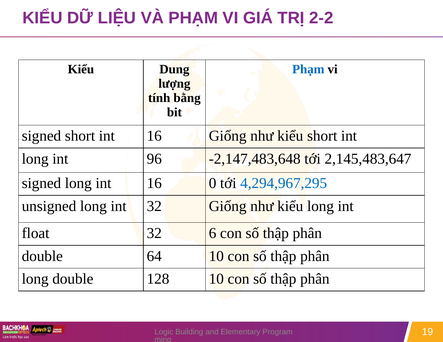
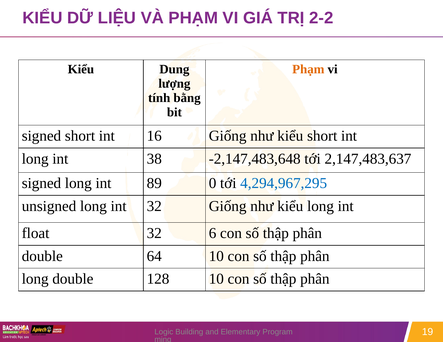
Phạm at (308, 69) colour: blue -> orange
96: 96 -> 38
2,145,483,647: 2,145,483,647 -> 2,147,483,637
long int 16: 16 -> 89
